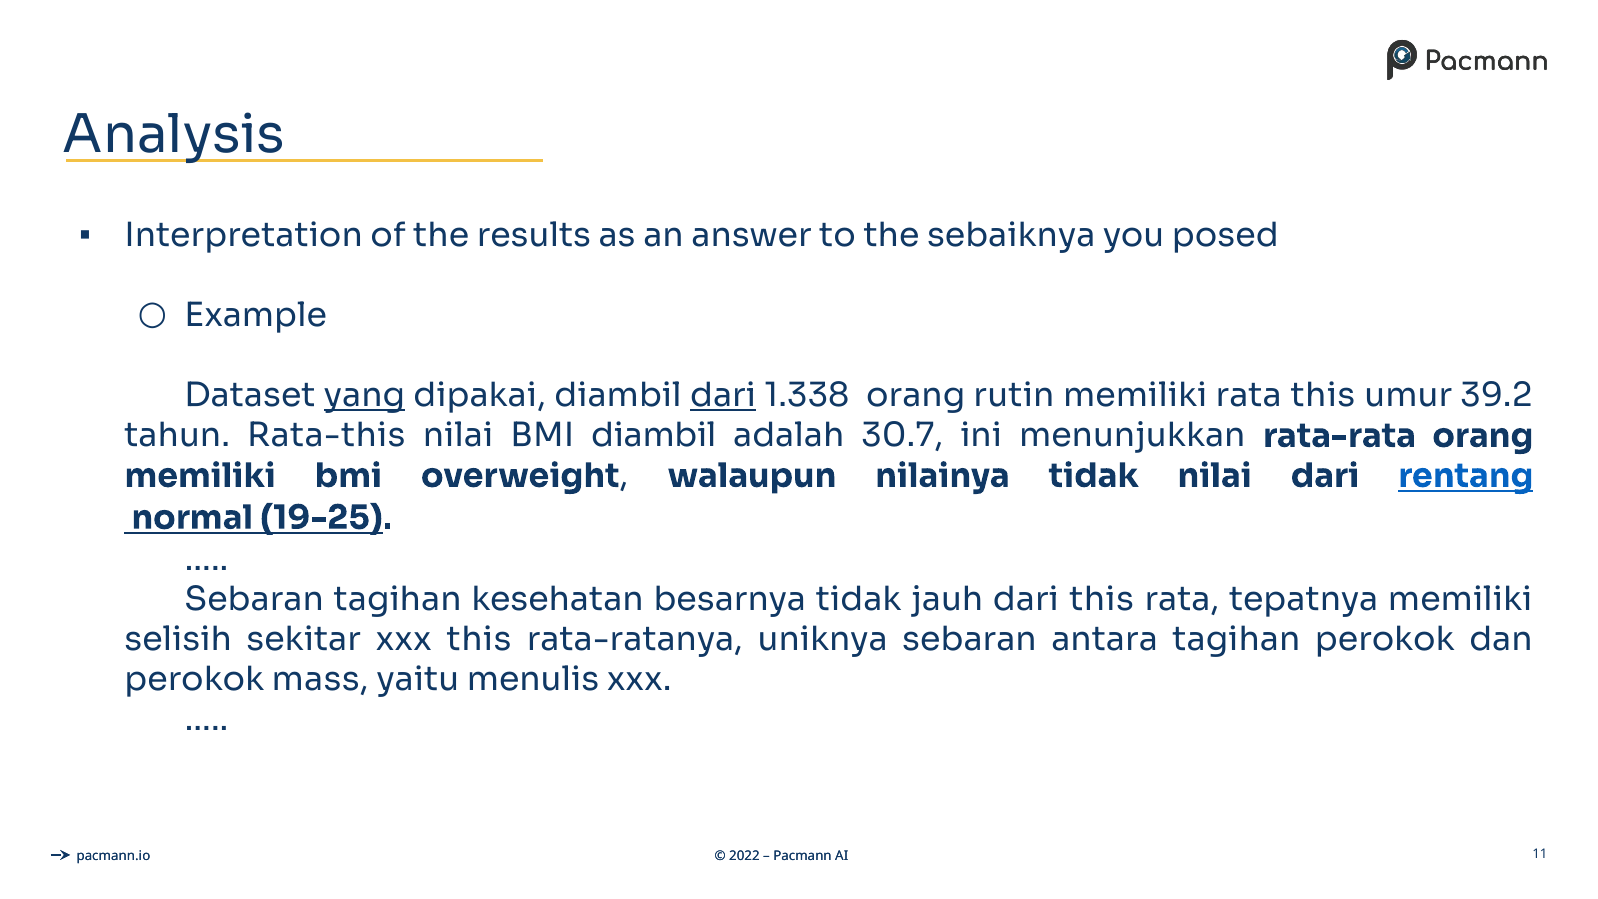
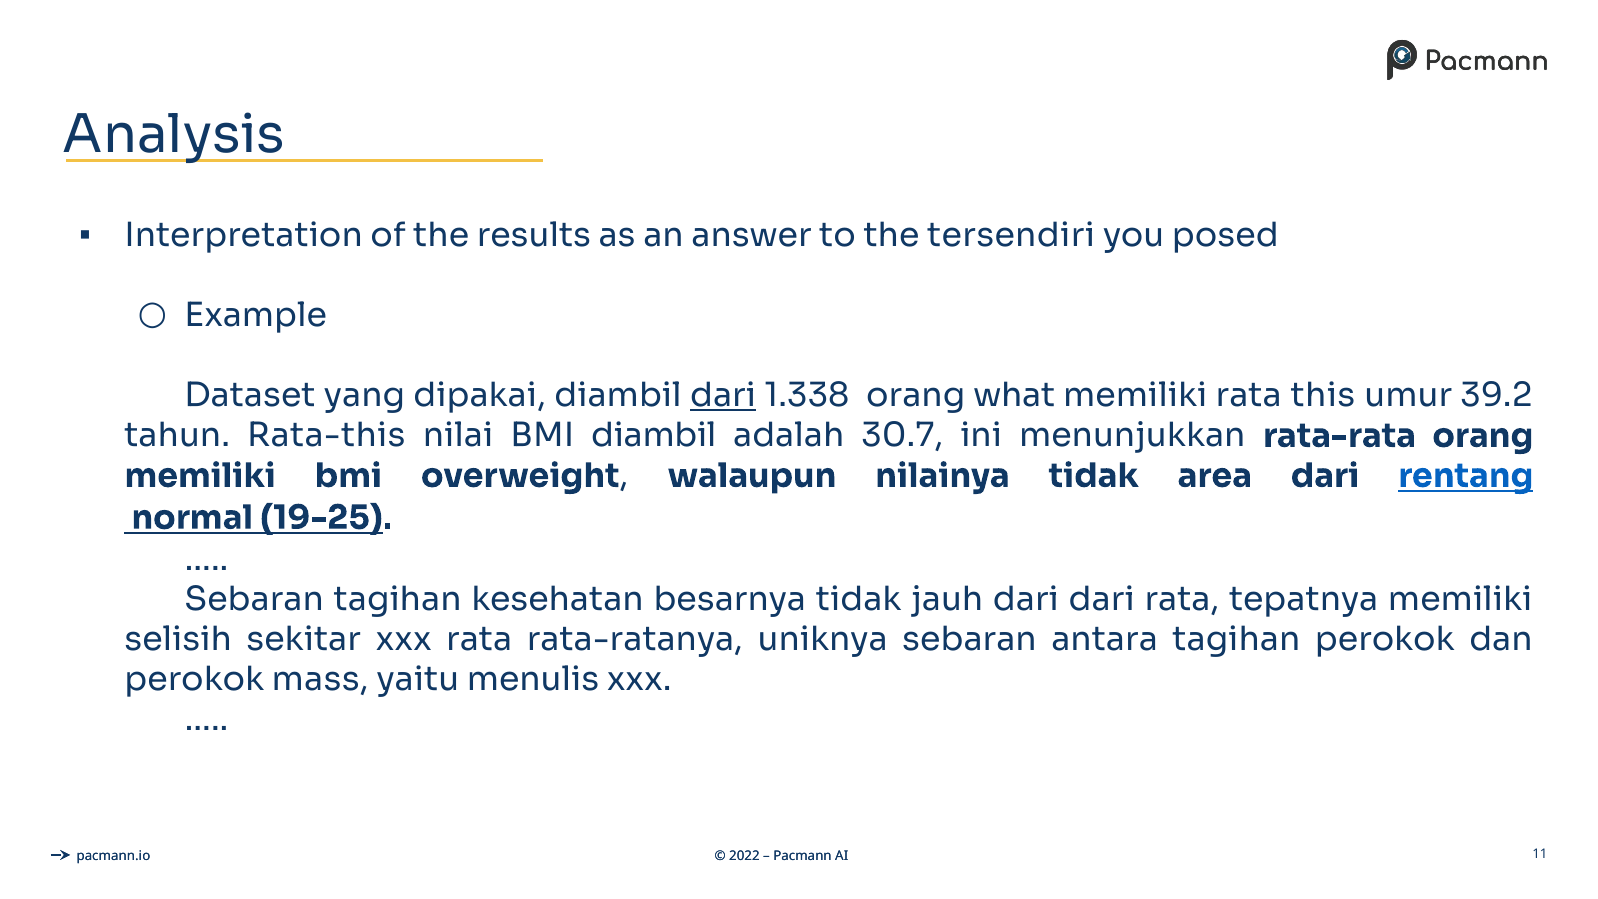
sebaiknya: sebaiknya -> tersendiri
yang underline: present -> none
rutin: rutin -> what
tidak nilai: nilai -> area
dari this: this -> dari
xxx this: this -> rata
